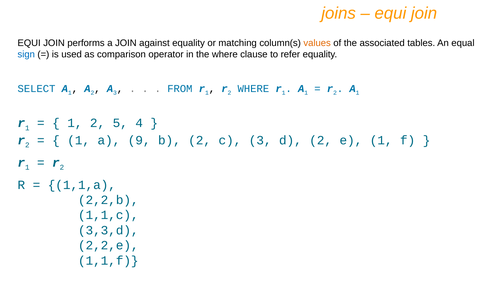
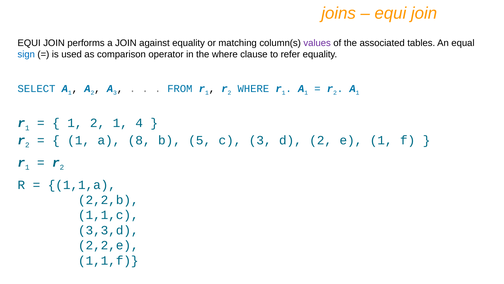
values colour: orange -> purple
2 5: 5 -> 1
9: 9 -> 8
b 2: 2 -> 5
